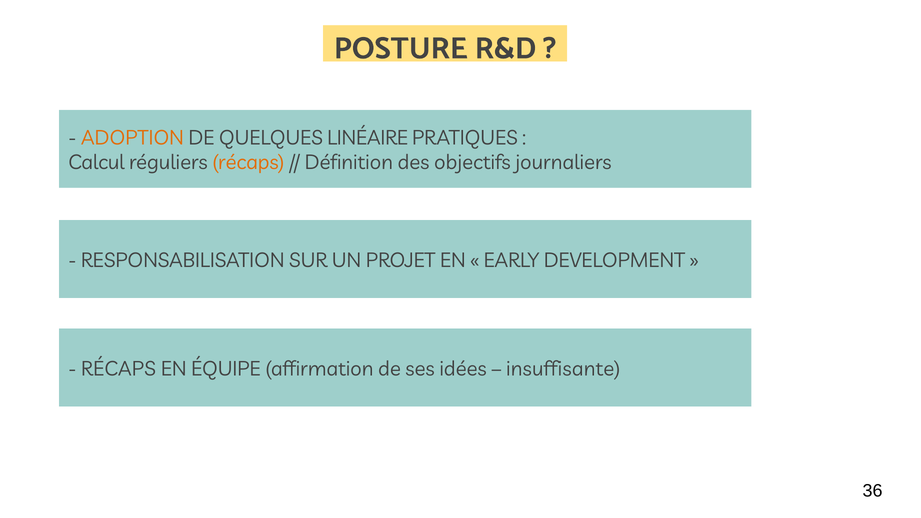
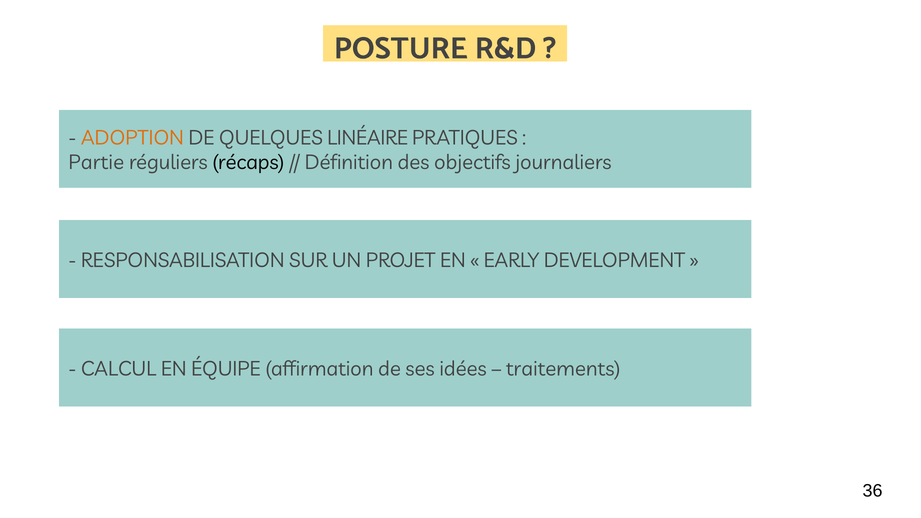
Calcul: Calcul -> Partie
récaps at (248, 163) colour: orange -> black
RÉCAPS at (118, 369): RÉCAPS -> CALCUL
insuffisante: insuffisante -> traitements
